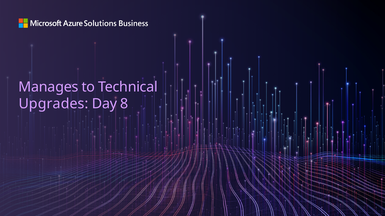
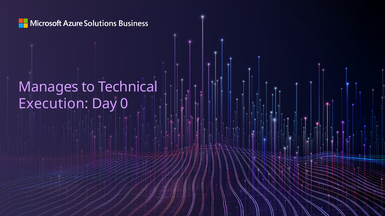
Upgrades: Upgrades -> Execution
8: 8 -> 0
